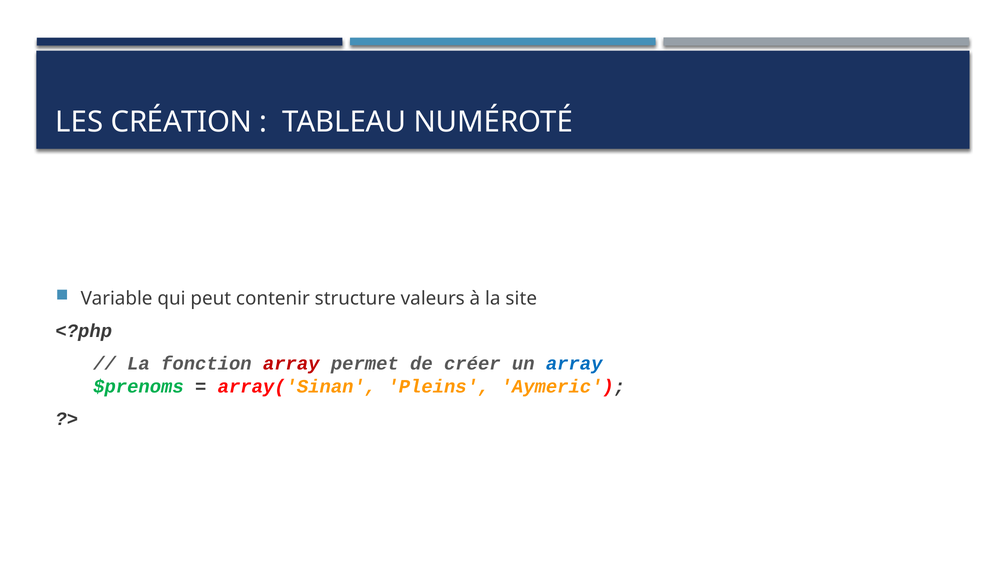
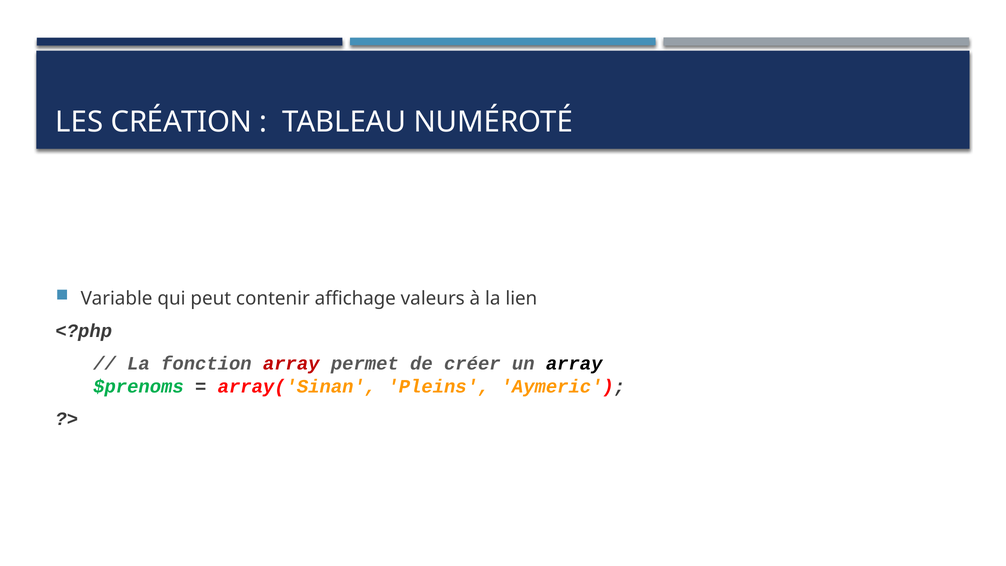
structure: structure -> affichage
site: site -> lien
array at (574, 364) colour: blue -> black
